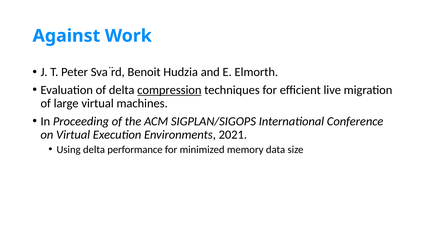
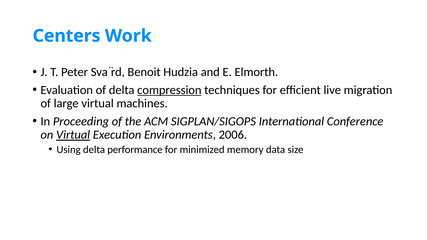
Against: Against -> Centers
Virtual at (73, 135) underline: none -> present
2021: 2021 -> 2006
